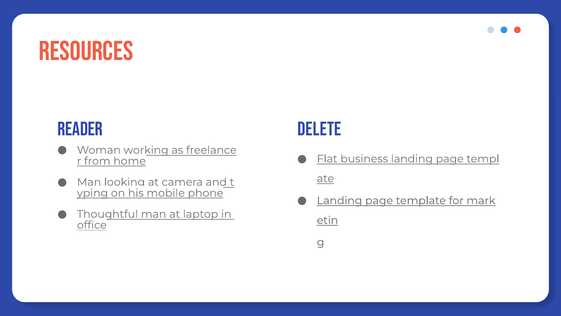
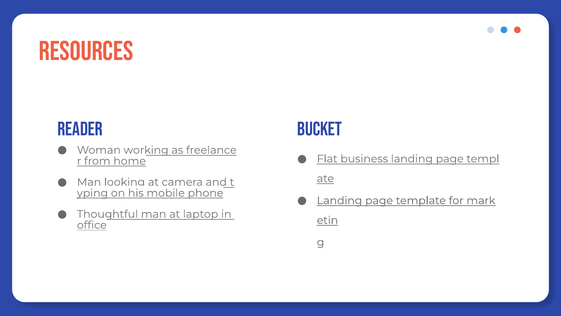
delete: delete -> bucket
